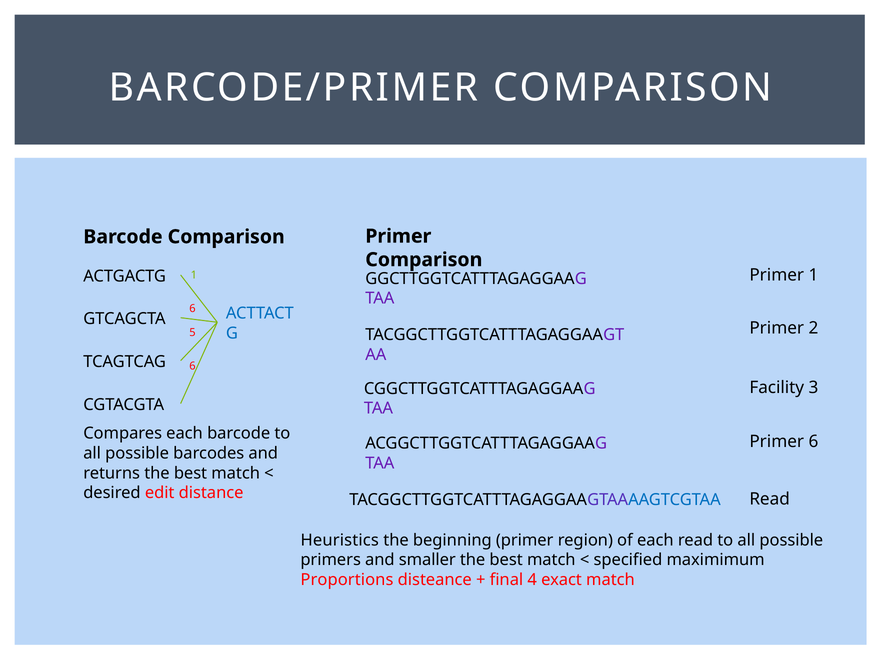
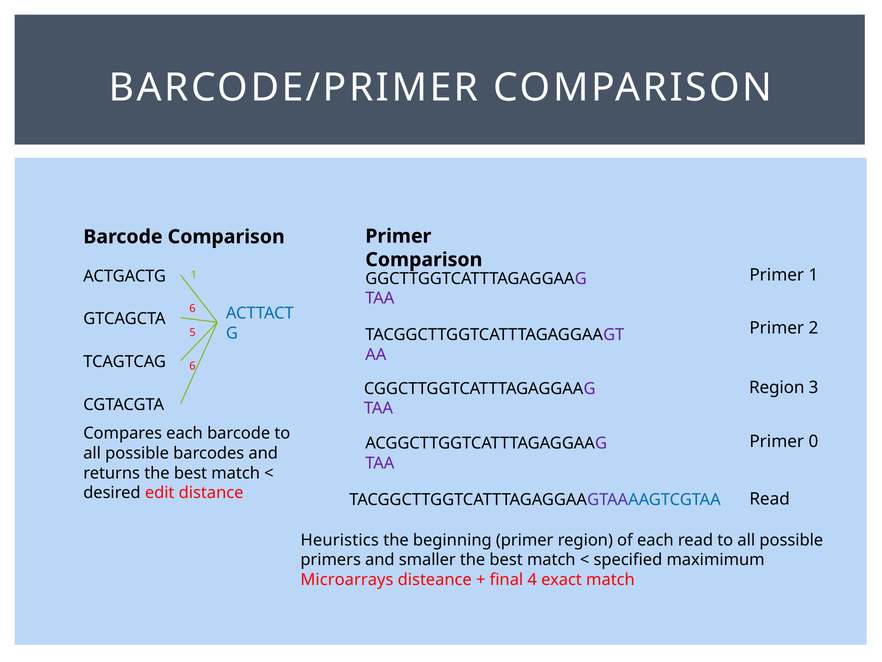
Facility at (777, 387): Facility -> Region
Primer 6: 6 -> 0
Proportions: Proportions -> Microarrays
